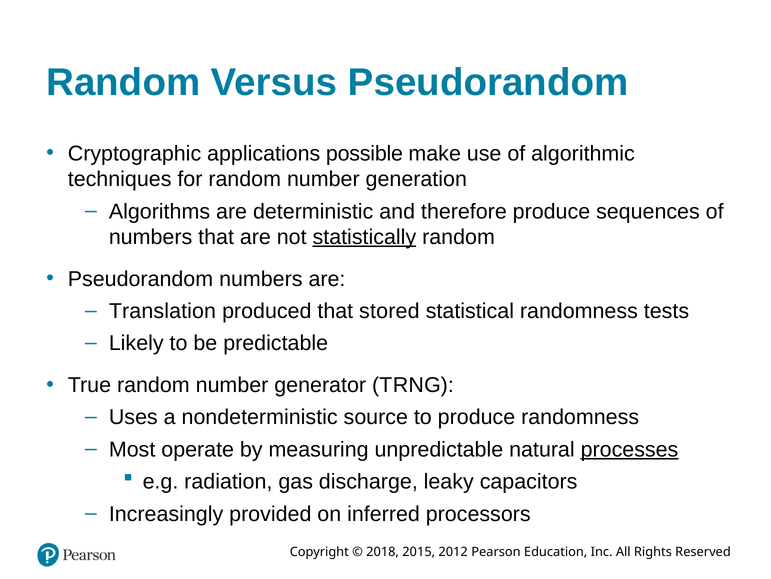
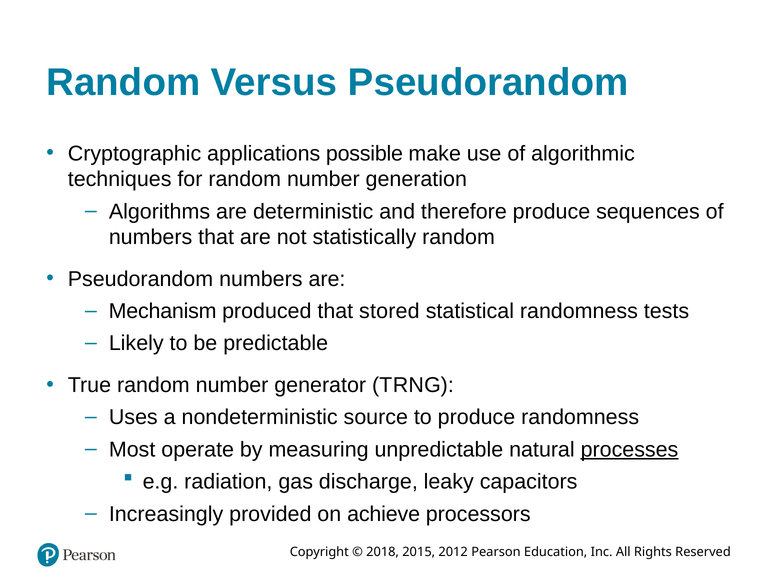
statistically underline: present -> none
Translation: Translation -> Mechanism
inferred: inferred -> achieve
